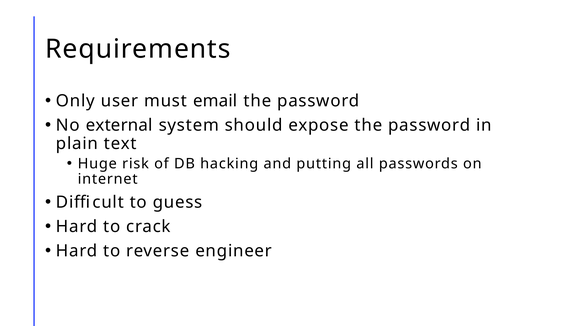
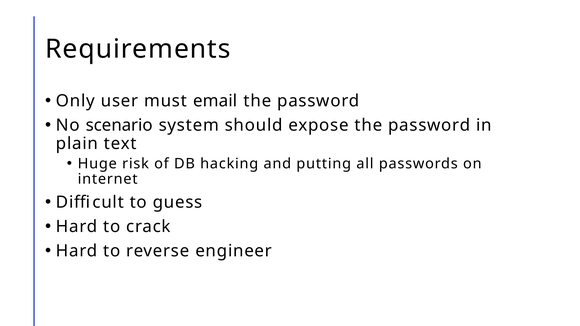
external: external -> scenario
